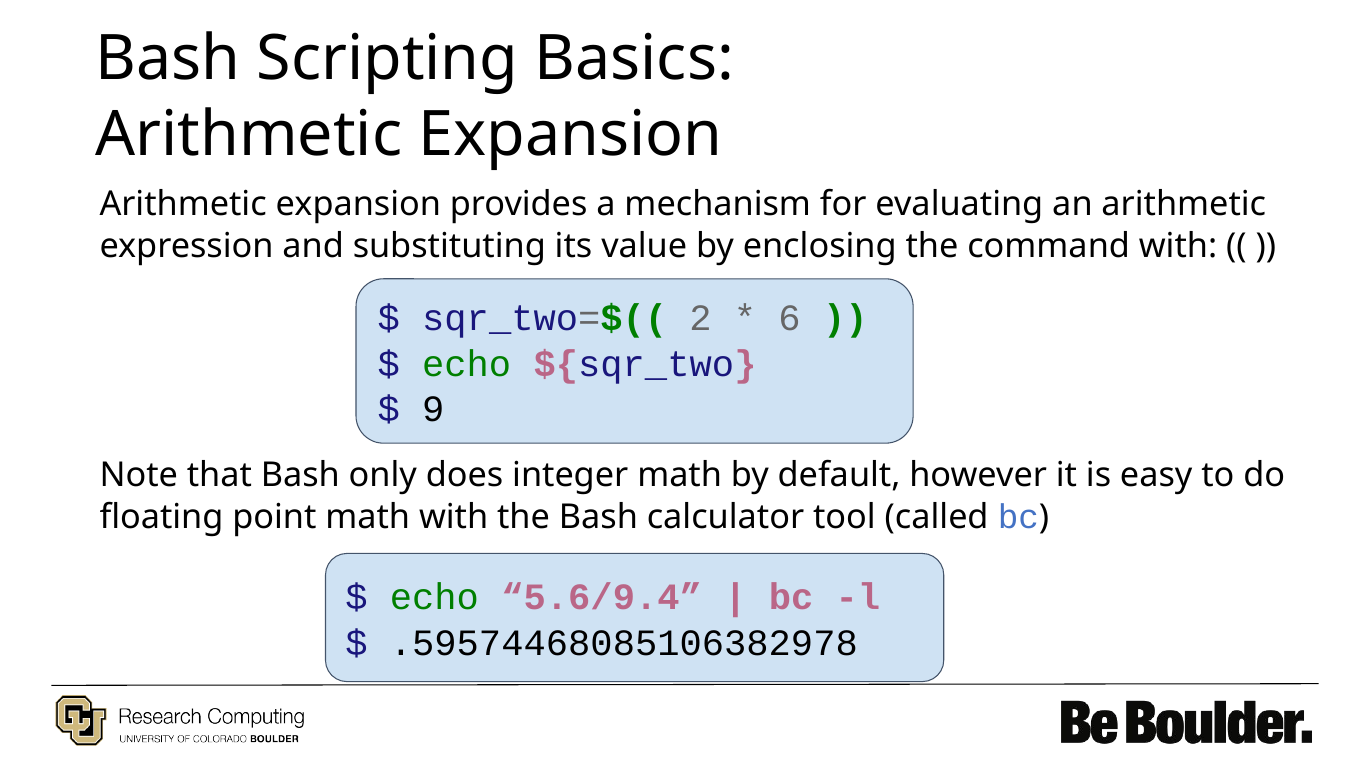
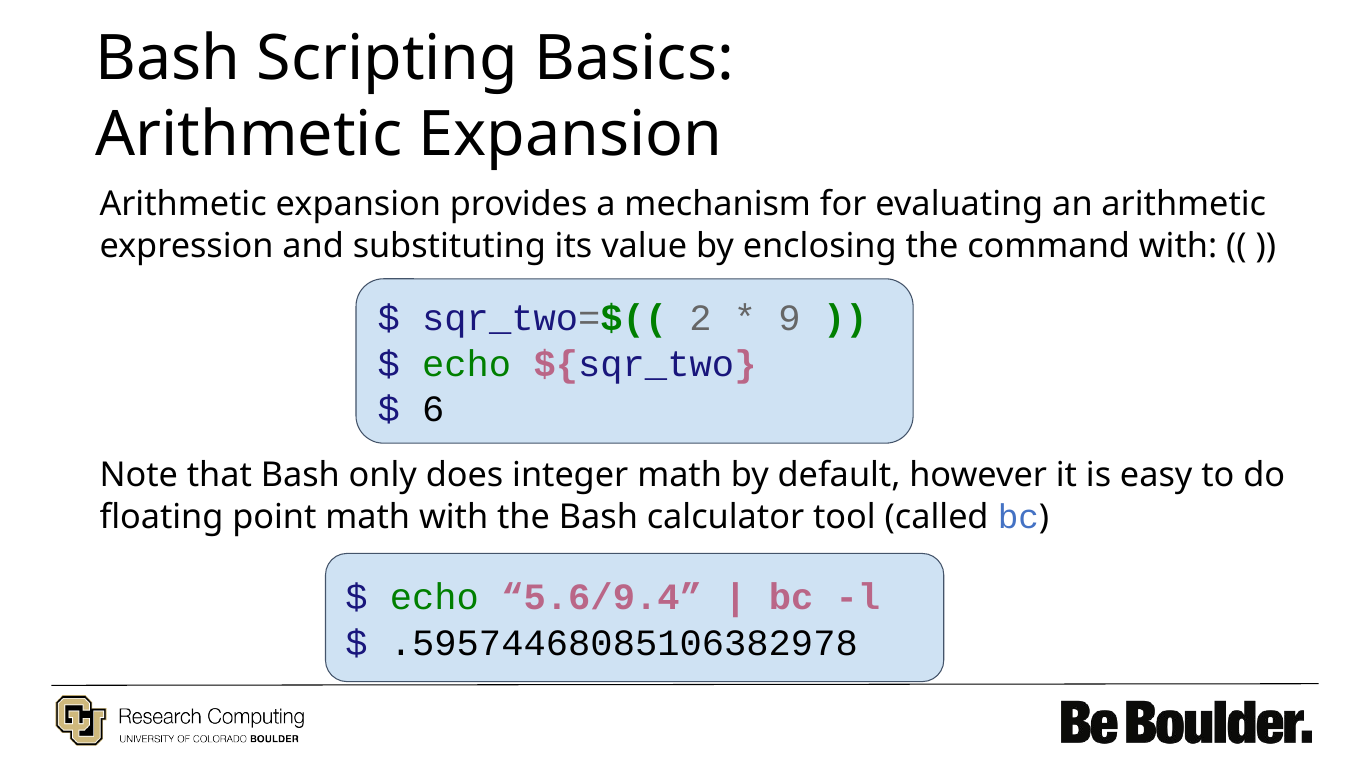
6: 6 -> 9
9: 9 -> 6
